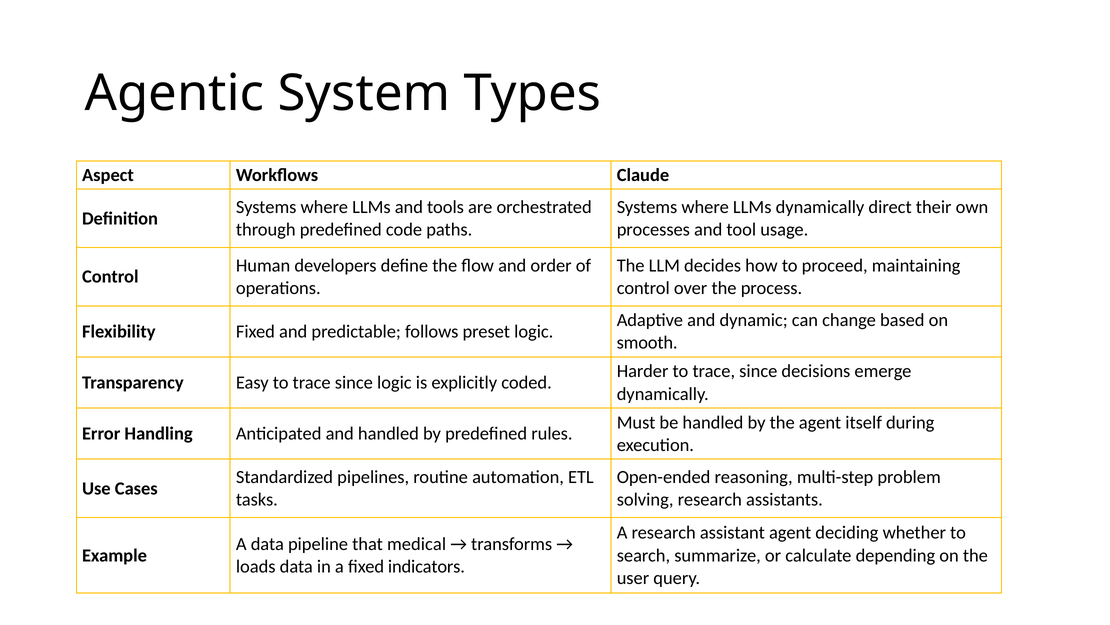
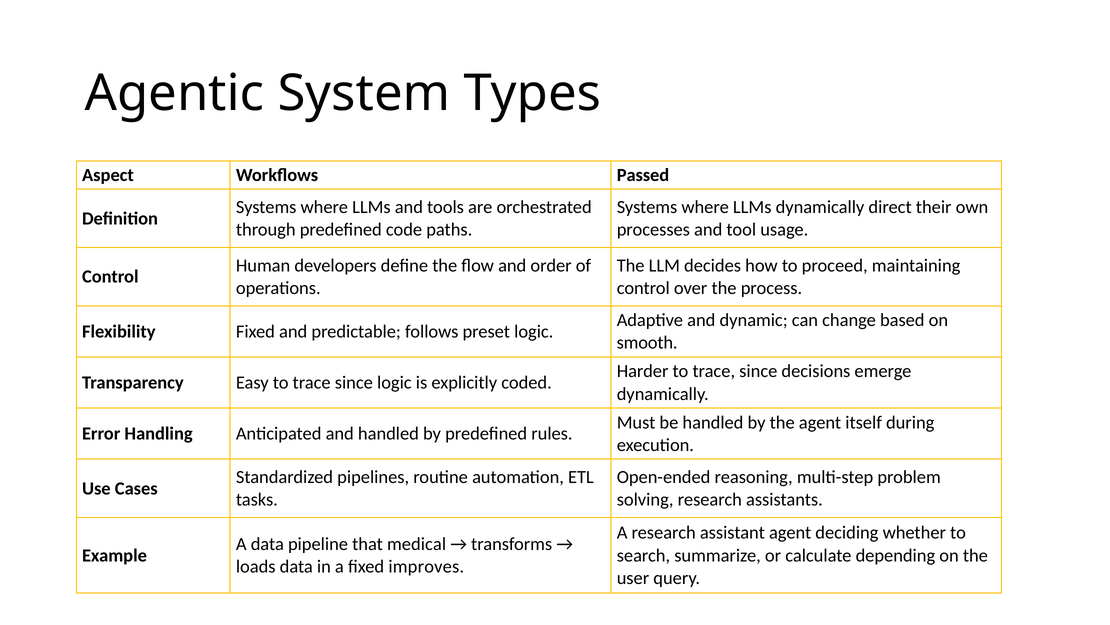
Claude: Claude -> Passed
indicators: indicators -> improves
